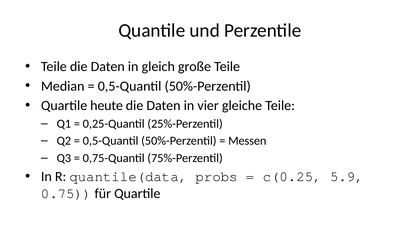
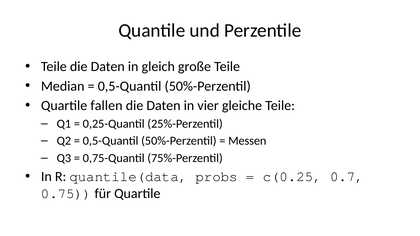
heute: heute -> fallen
5.9: 5.9 -> 0.7
